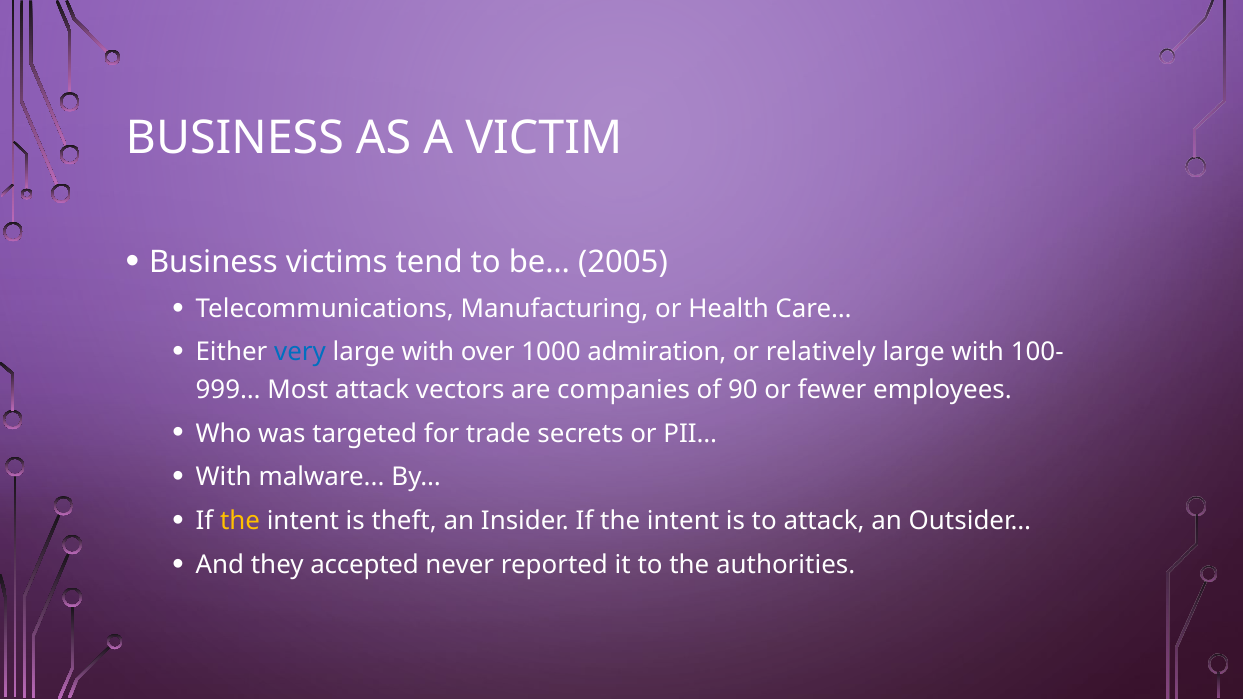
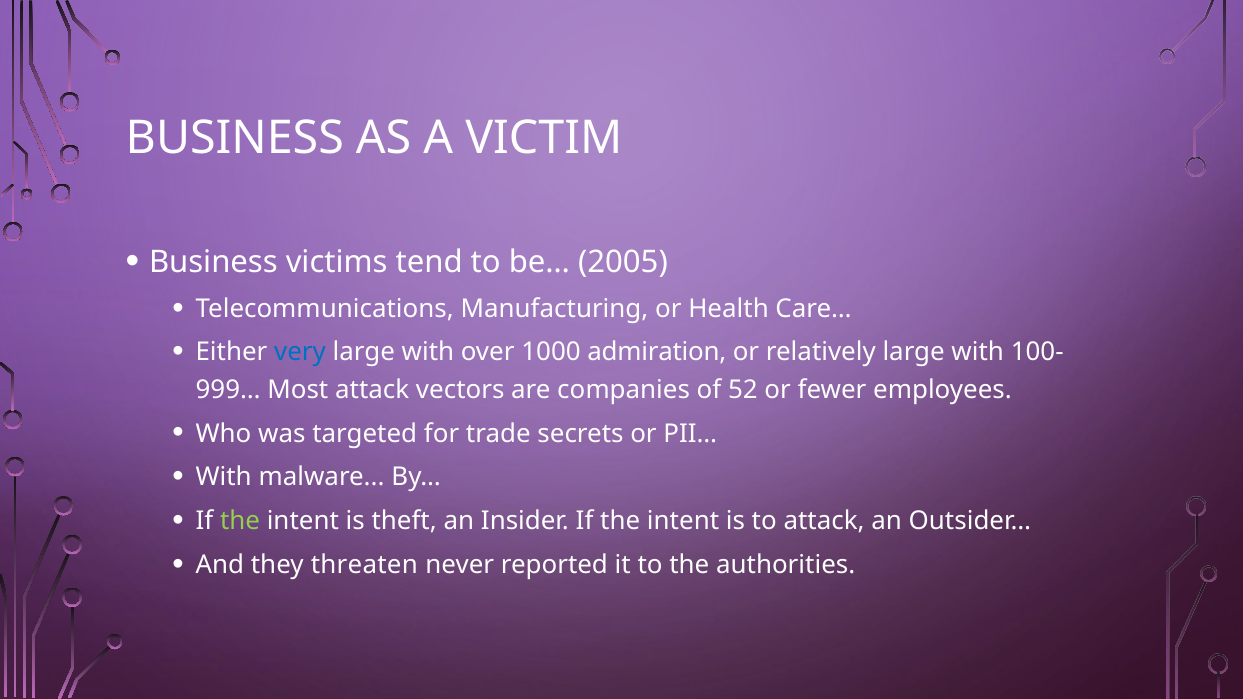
90: 90 -> 52
the at (240, 521) colour: yellow -> light green
accepted: accepted -> threaten
